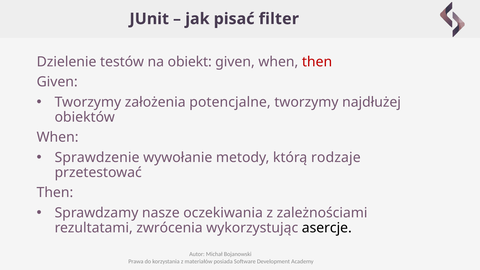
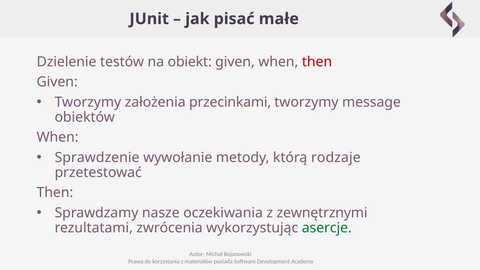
filter: filter -> małe
potencjalne: potencjalne -> przecinkami
najdłużej: najdłużej -> message
zależnościami: zależnościami -> zewnętrznymi
asercje colour: black -> green
